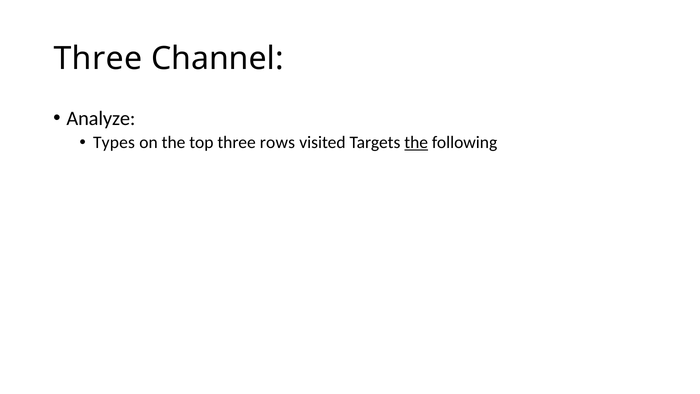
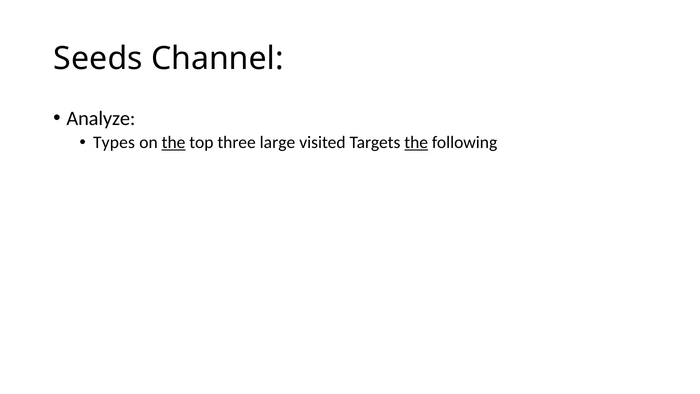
Three at (98, 59): Three -> Seeds
the at (174, 142) underline: none -> present
rows: rows -> large
